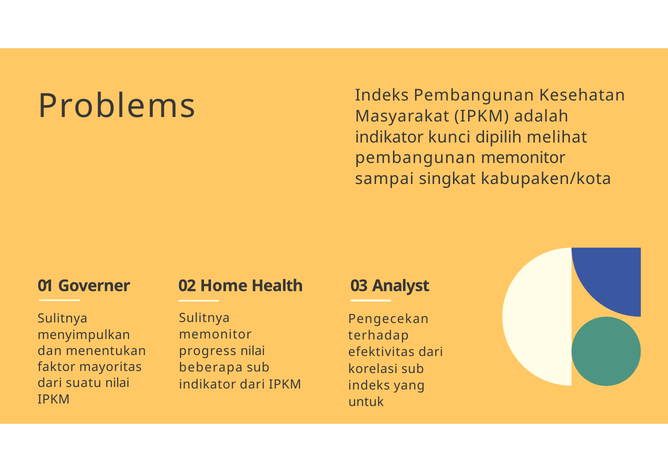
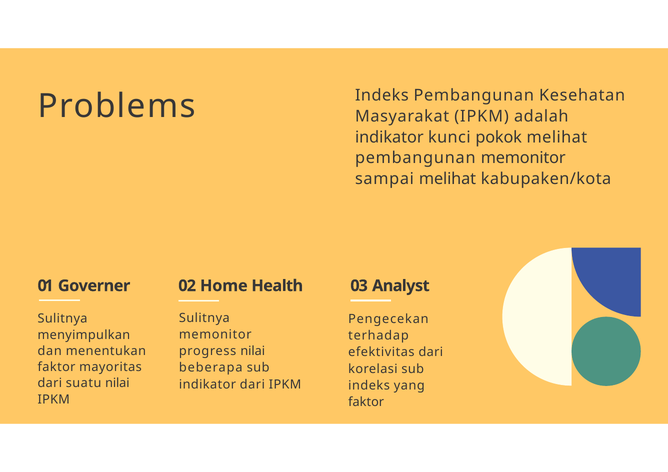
dipilih: dipilih -> pokok
sampai singkat: singkat -> melihat
untuk at (366, 402): untuk -> faktor
